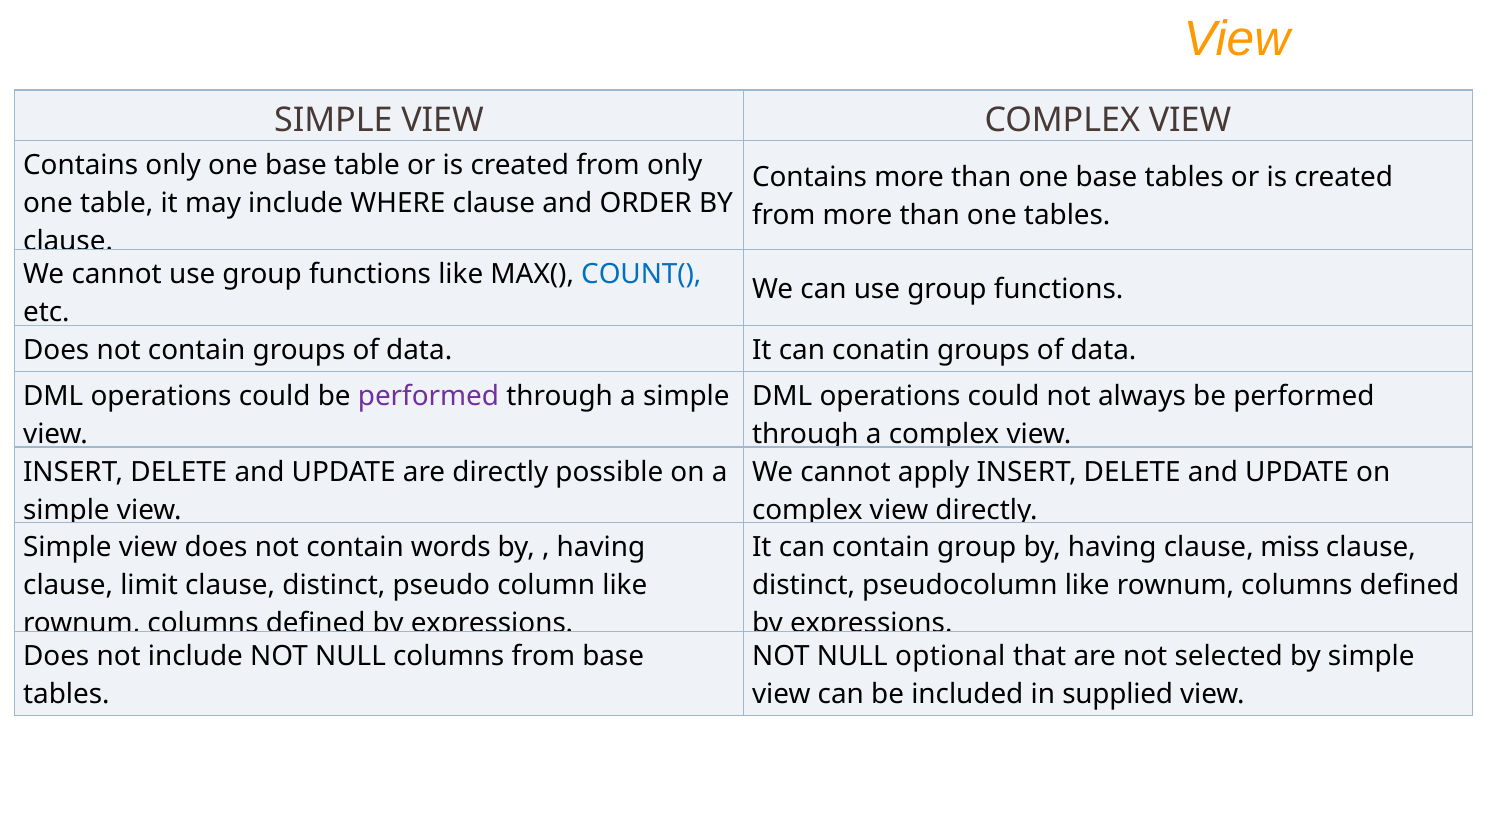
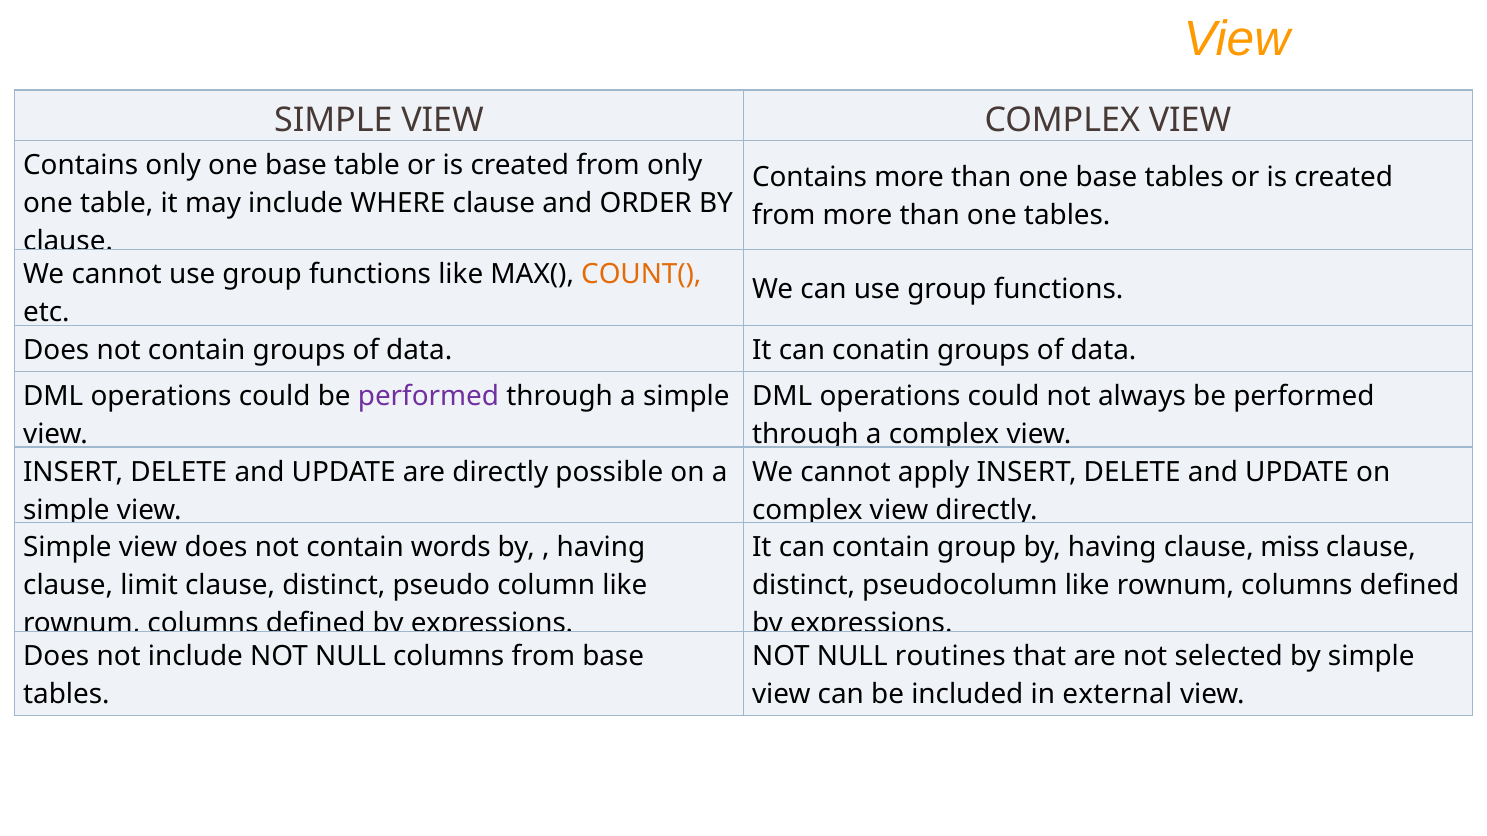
COUNT( colour: blue -> orange
optional: optional -> routines
supplied: supplied -> external
